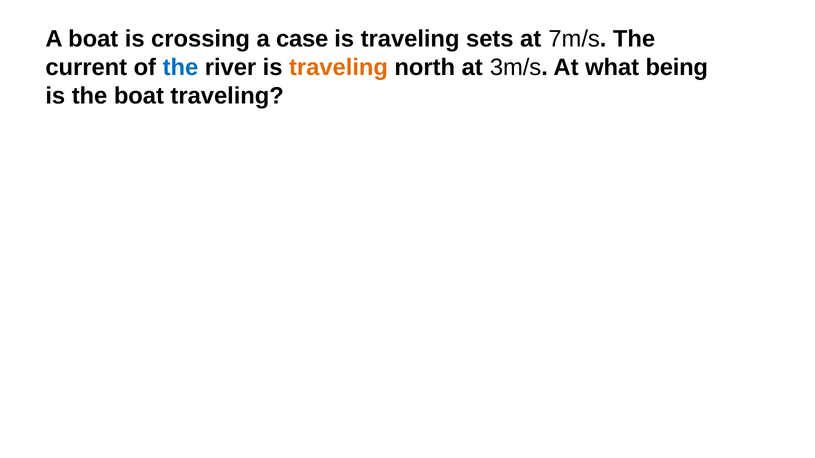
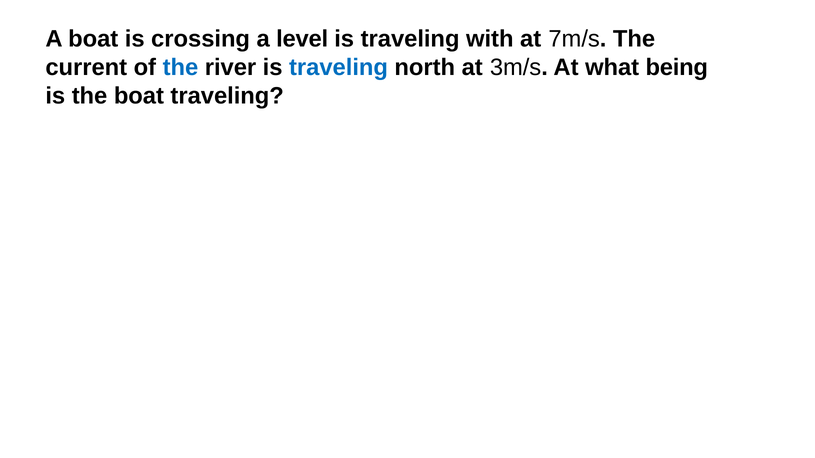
case: case -> level
sets: sets -> with
traveling at (339, 68) colour: orange -> blue
